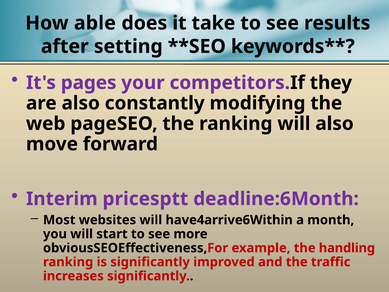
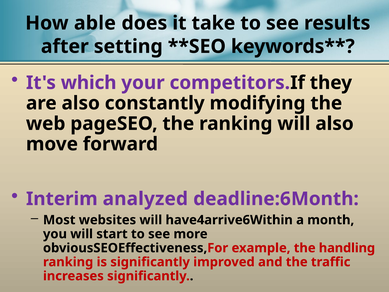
pages: pages -> which
pricesptt: pricesptt -> analyzed
